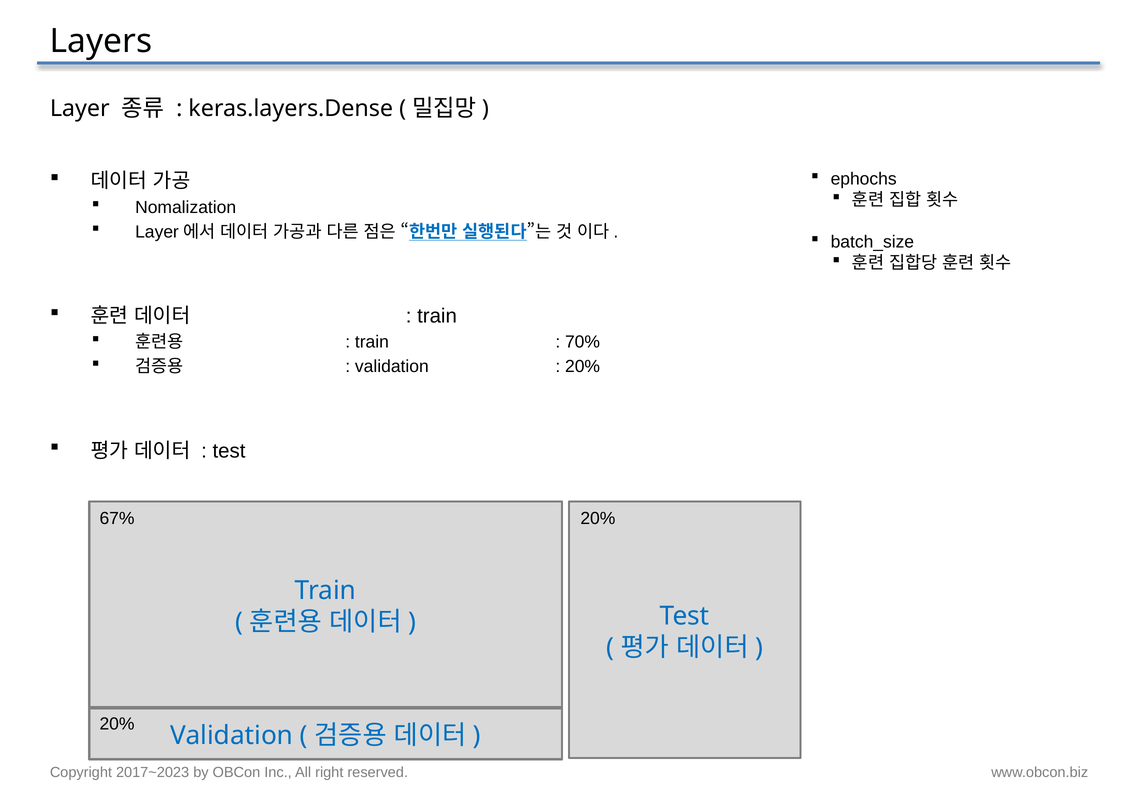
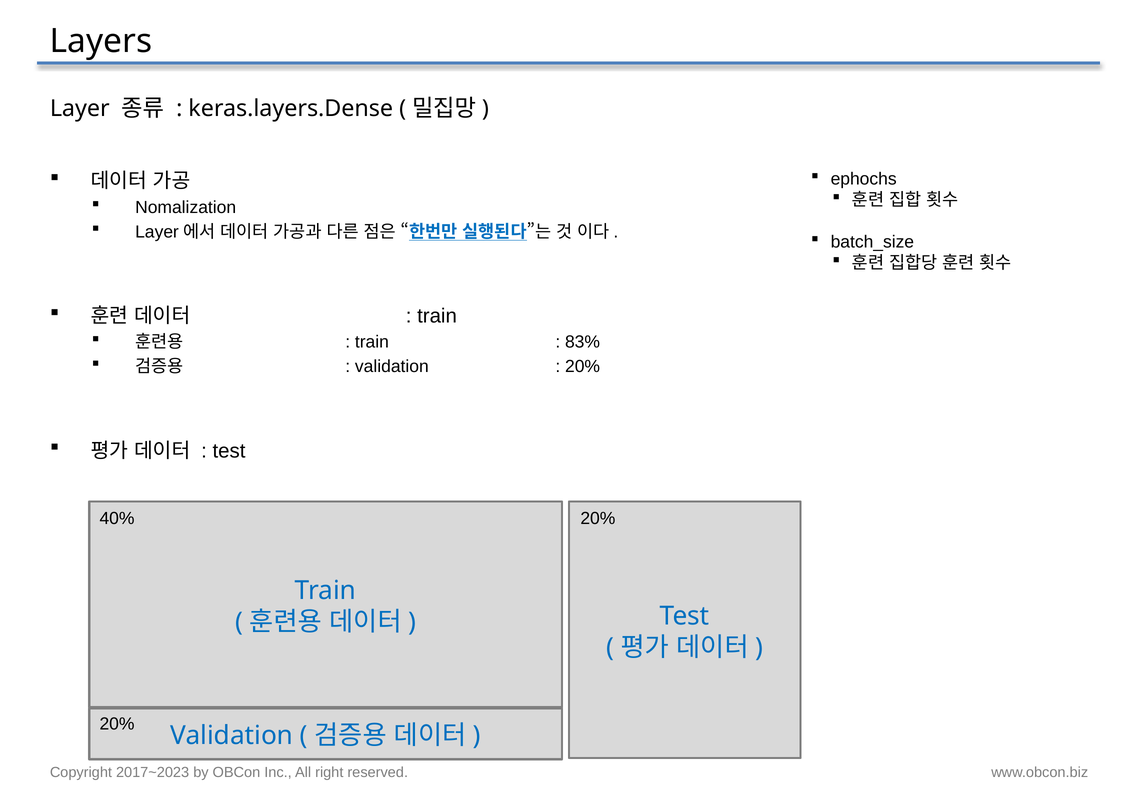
70%: 70% -> 83%
67%: 67% -> 40%
